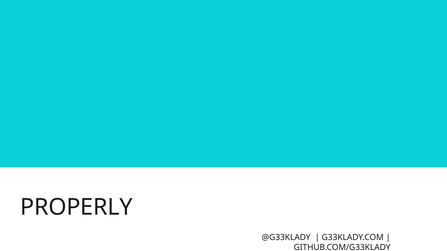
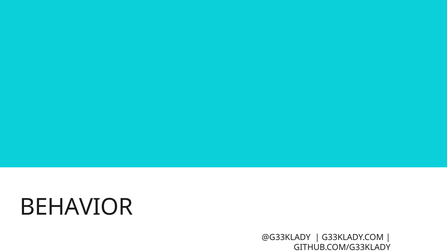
PROPERLY: PROPERLY -> BEHAVIOR
